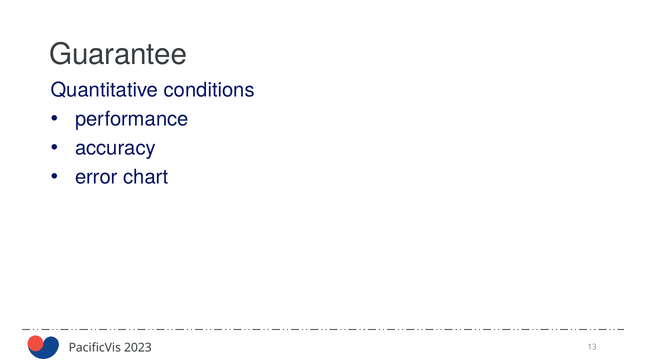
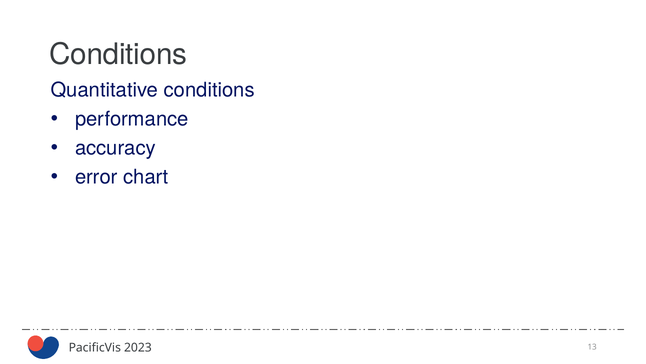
Guarantee at (118, 54): Guarantee -> Conditions
